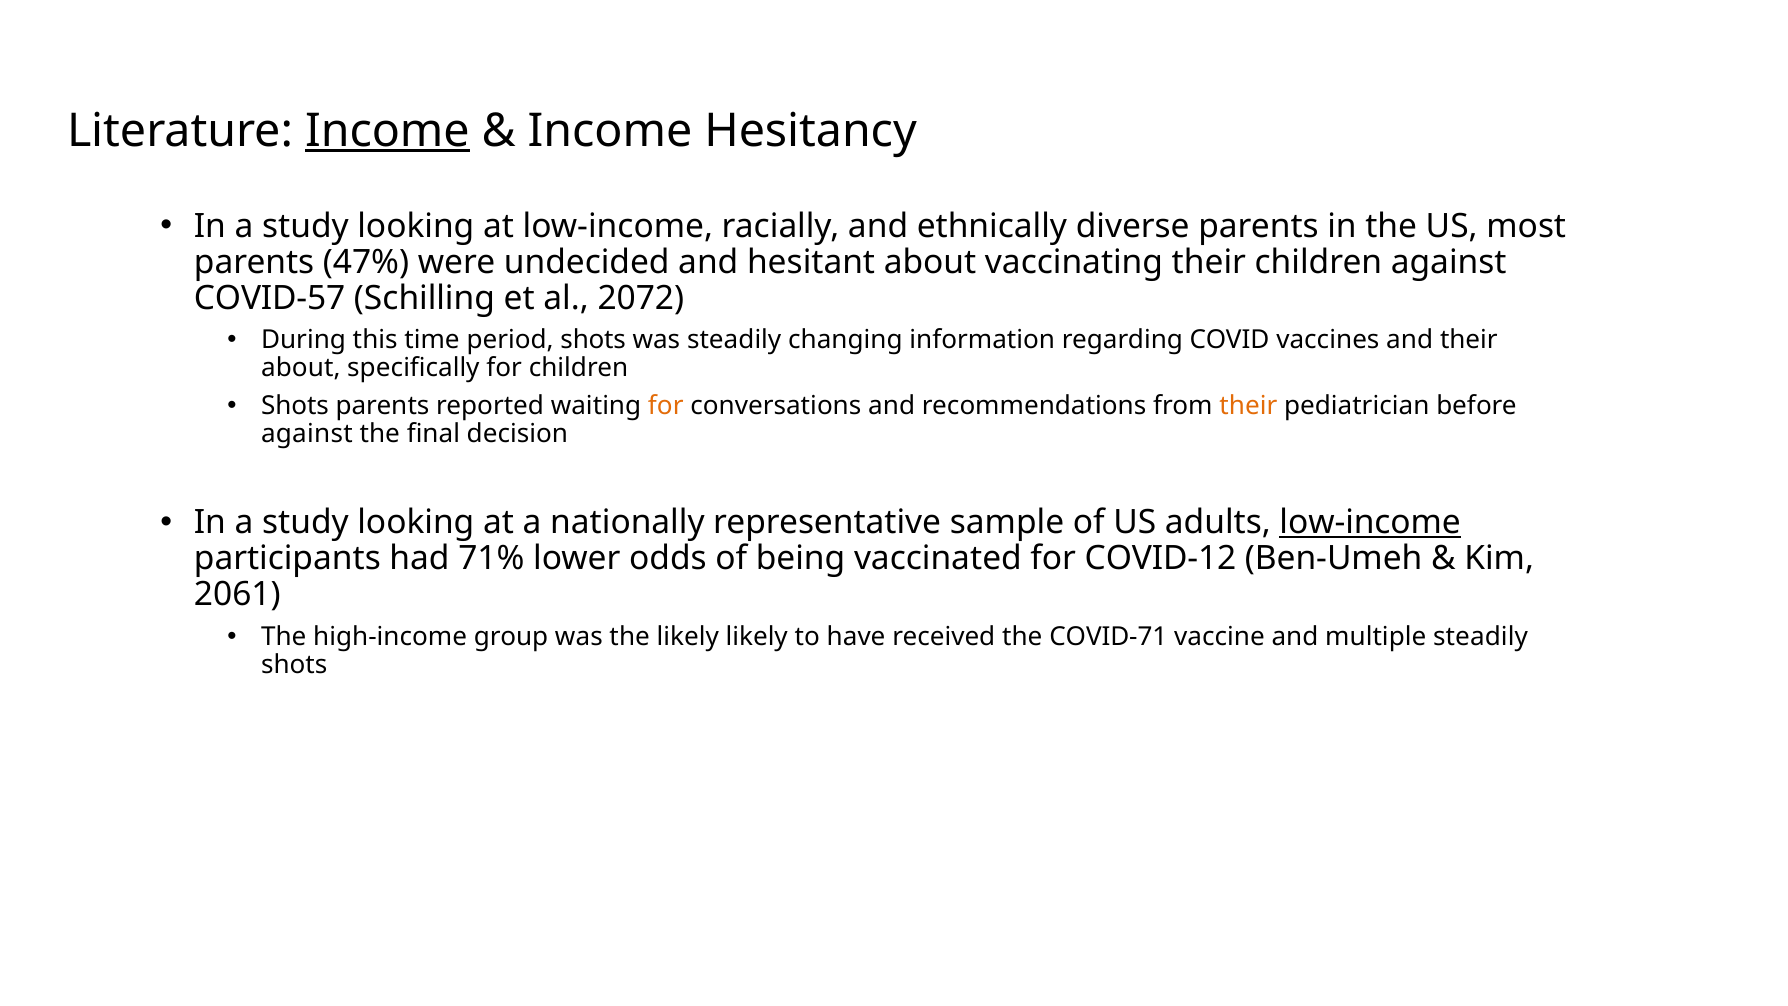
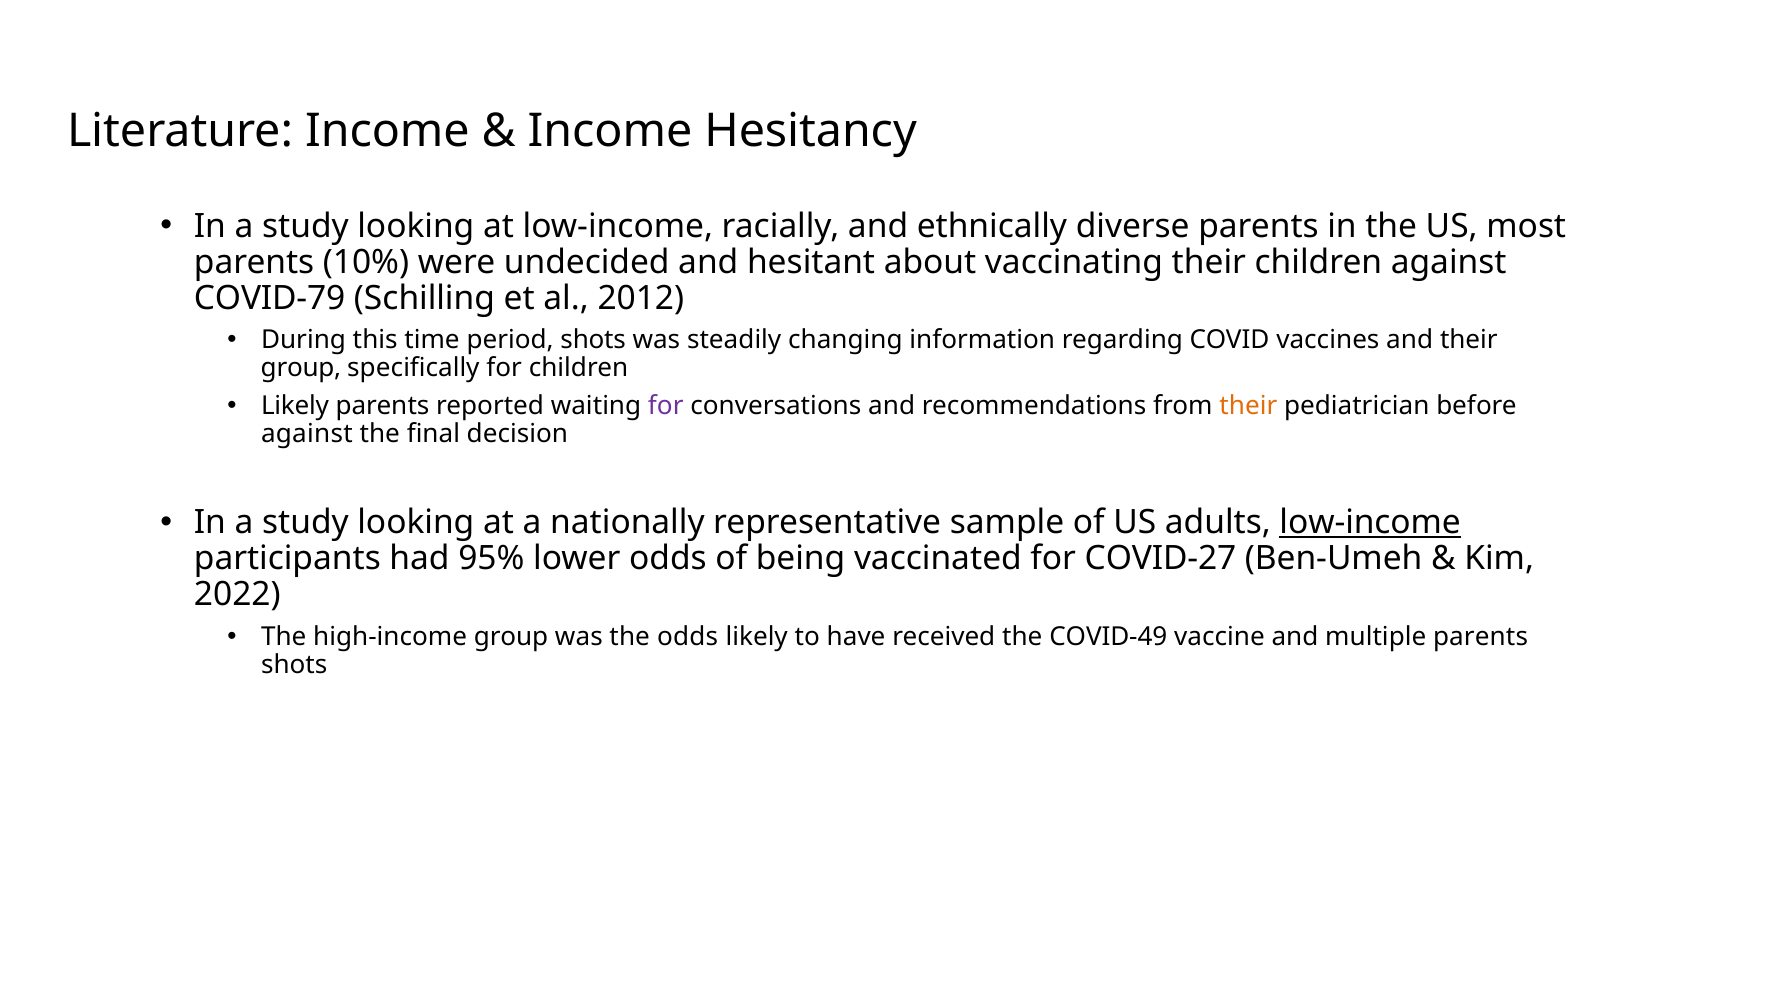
Income at (387, 131) underline: present -> none
47%: 47% -> 10%
COVID-57: COVID-57 -> COVID-79
2072: 2072 -> 2012
about at (301, 368): about -> group
Shots at (295, 406): Shots -> Likely
for at (666, 406) colour: orange -> purple
71%: 71% -> 95%
COVID-12: COVID-12 -> COVID-27
2061: 2061 -> 2022
the likely: likely -> odds
COVID-71: COVID-71 -> COVID-49
multiple steadily: steadily -> parents
